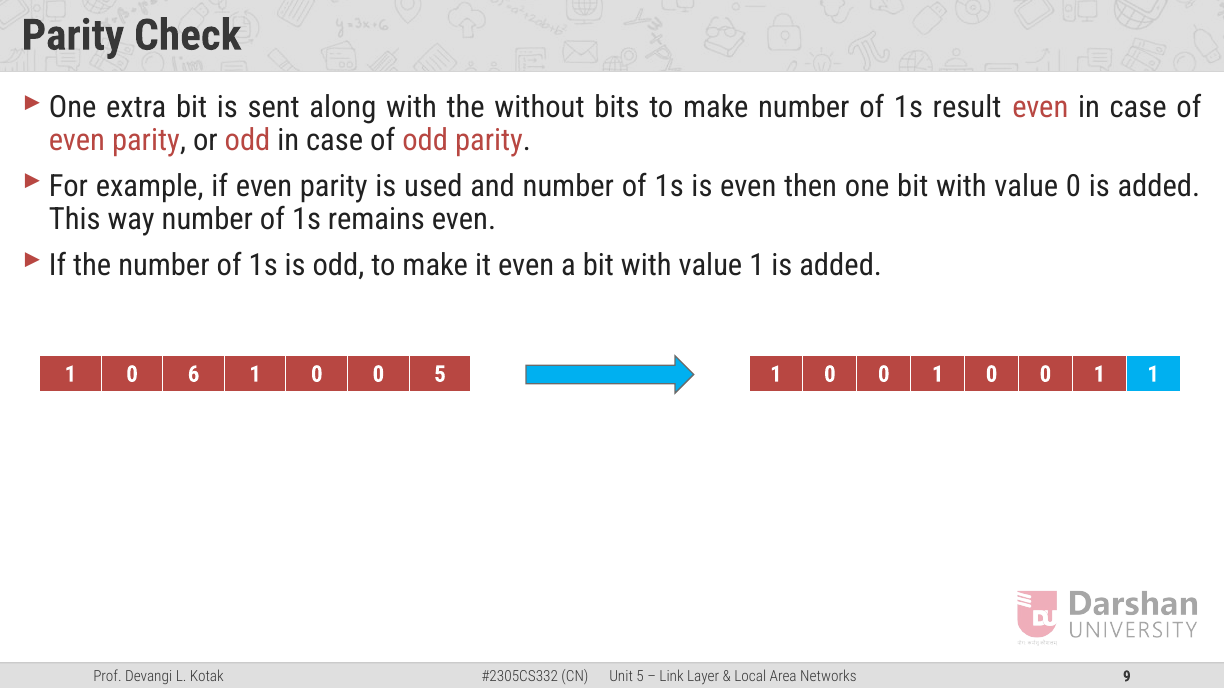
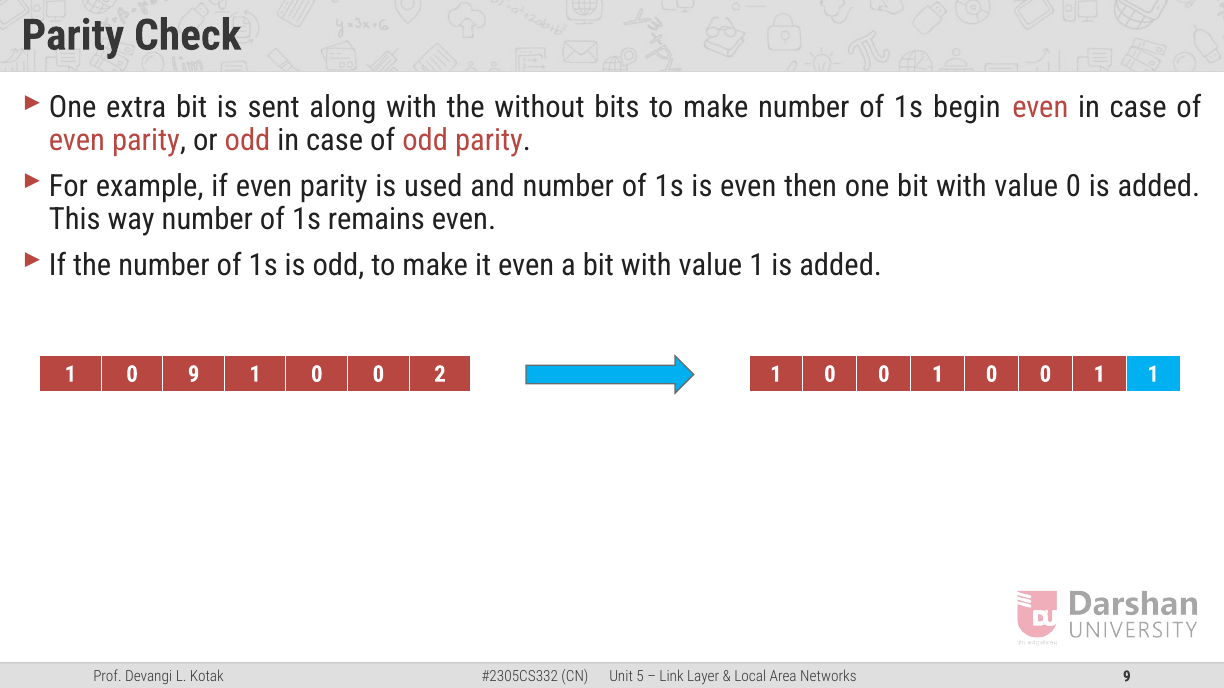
result: result -> begin
0 6: 6 -> 9
0 5: 5 -> 2
